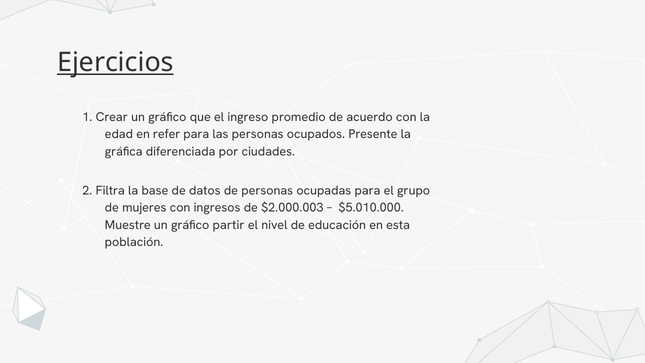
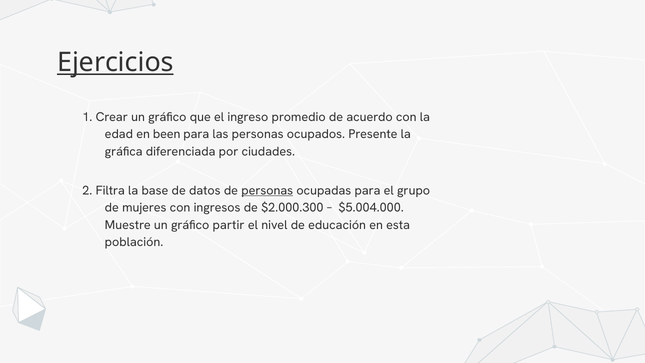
refer: refer -> been
personas at (267, 190) underline: none -> present
$2.000.003: $2.000.003 -> $2.000.300
$5.010.000: $5.010.000 -> $5.004.000
